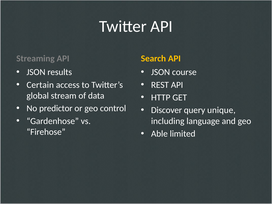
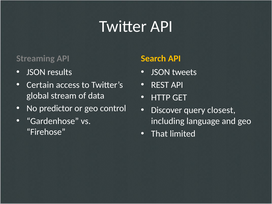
course: course -> tweets
unique: unique -> closest
Able: Able -> That
